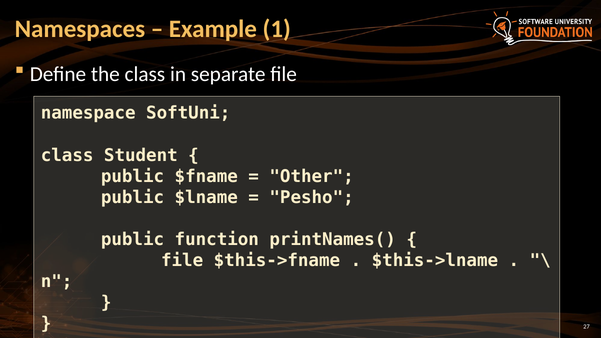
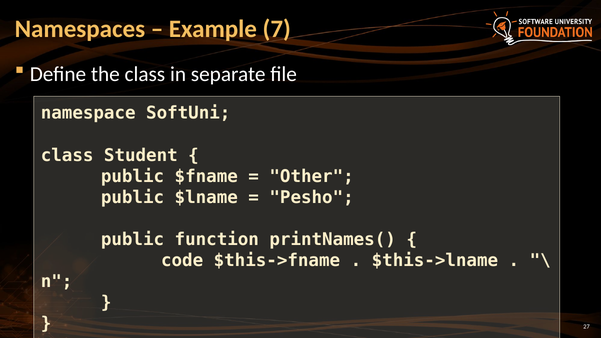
1: 1 -> 7
file at (182, 261): file -> code
